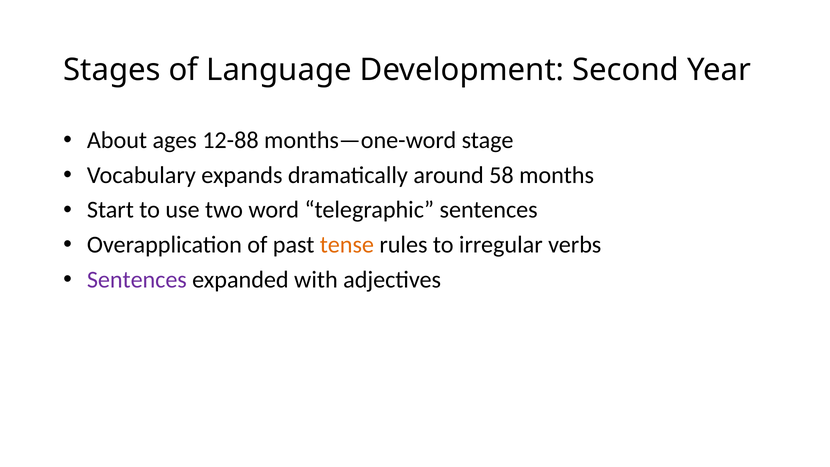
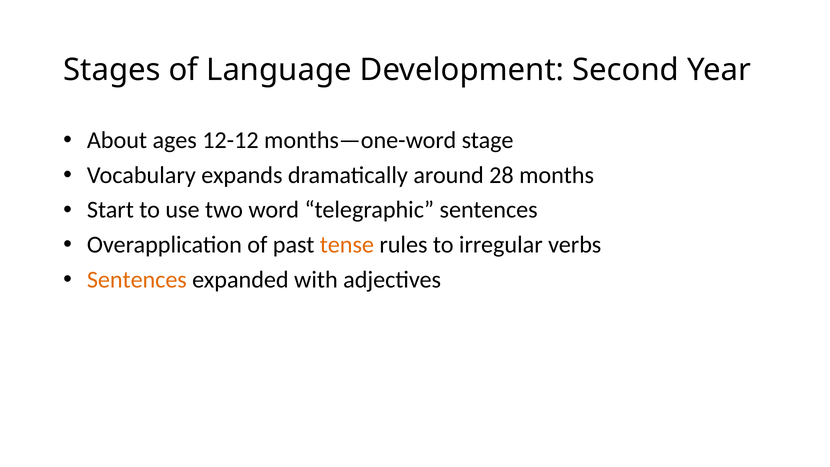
12-88: 12-88 -> 12-12
58: 58 -> 28
Sentences at (137, 280) colour: purple -> orange
